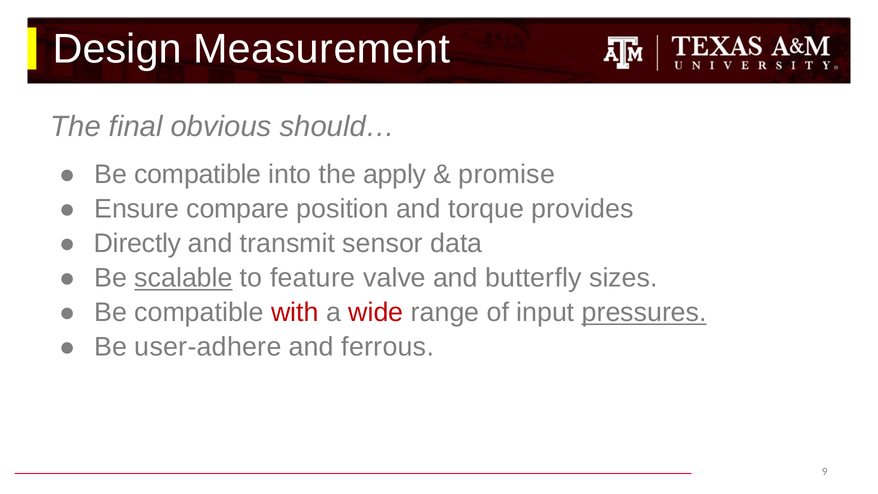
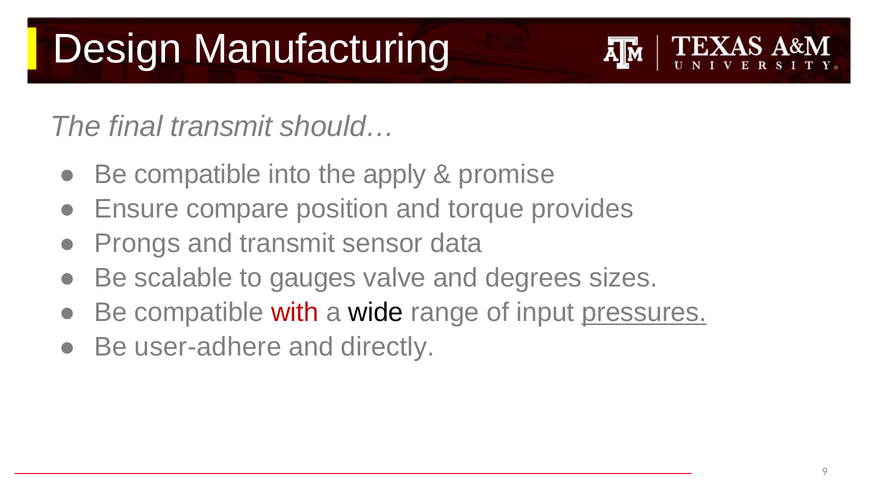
Measurement: Measurement -> Manufacturing
final obvious: obvious -> transmit
Directly: Directly -> Prongs
scalable underline: present -> none
feature: feature -> gauges
butterfly: butterfly -> degrees
wide colour: red -> black
ferrous: ferrous -> directly
